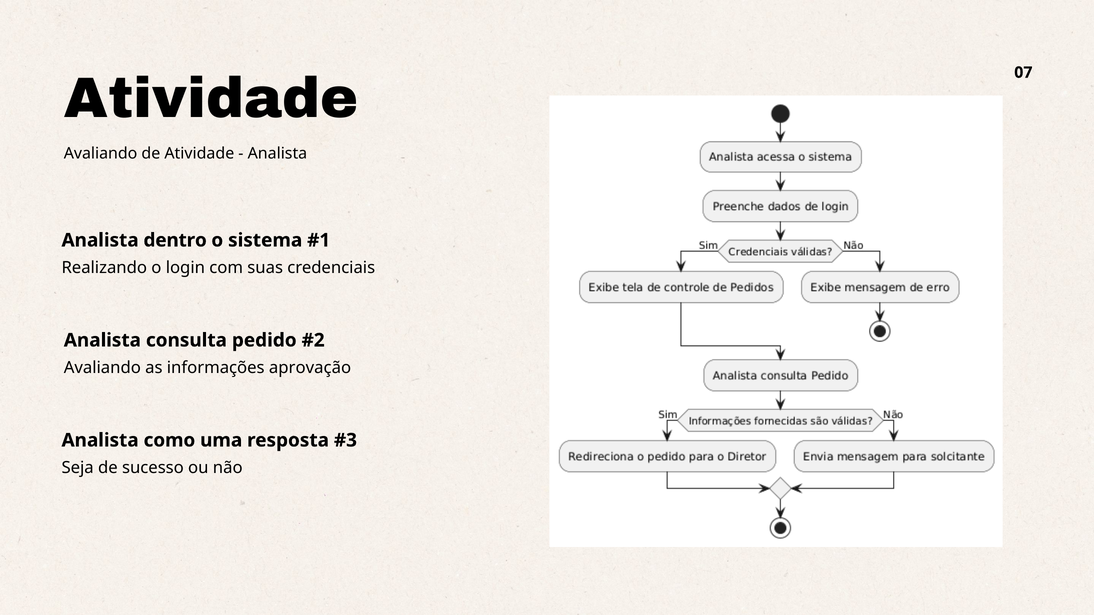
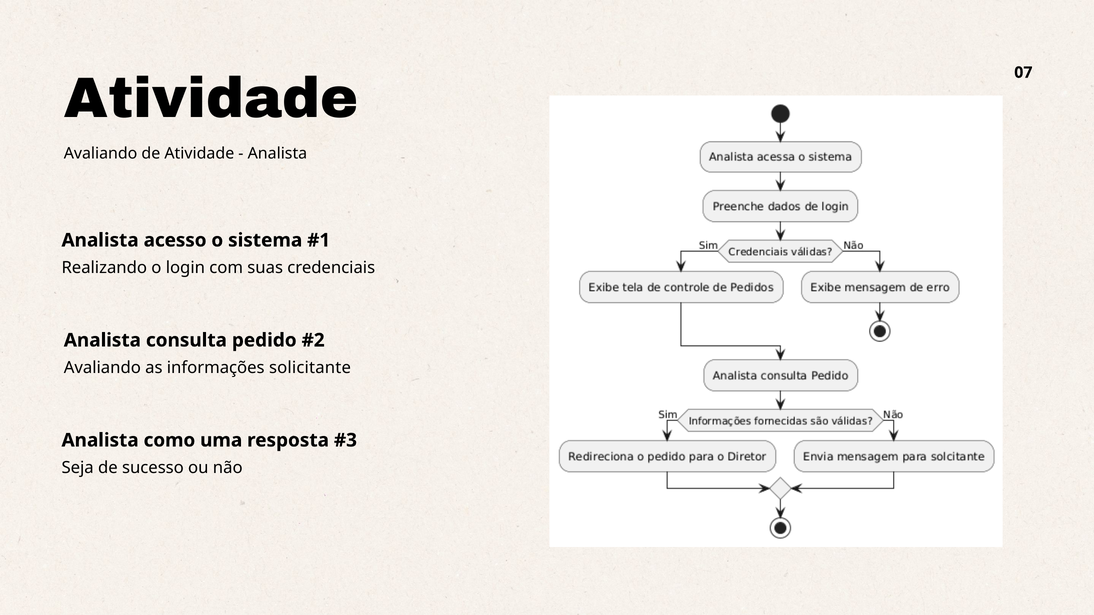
dentro: dentro -> acesso
aprovação: aprovação -> solicitante
